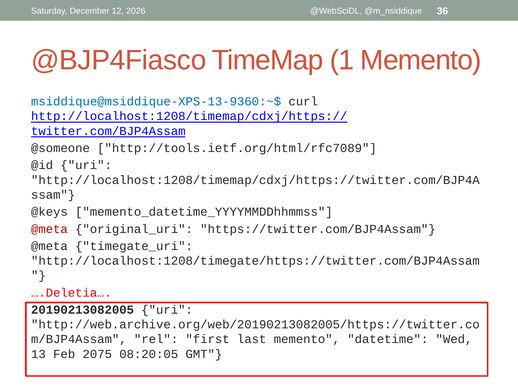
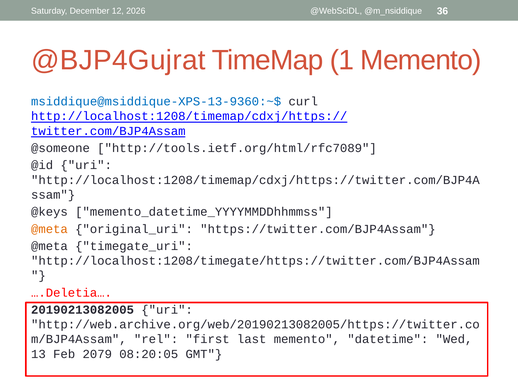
@BJP4Fiasco: @BJP4Fiasco -> @BJP4Gujrat
@meta at (49, 229) colour: red -> orange
2075: 2075 -> 2079
